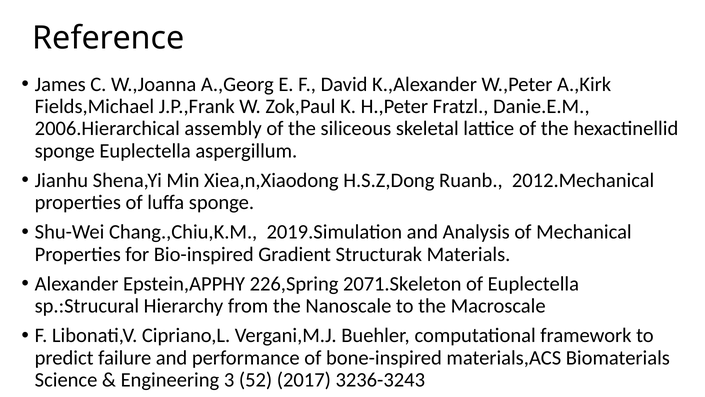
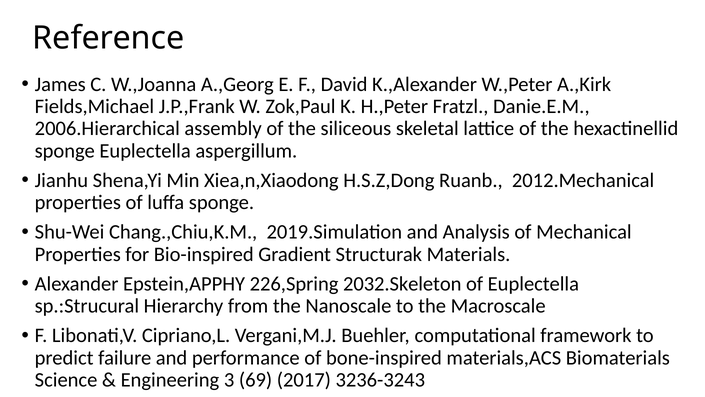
2071.Skeleton: 2071.Skeleton -> 2032.Skeleton
52: 52 -> 69
